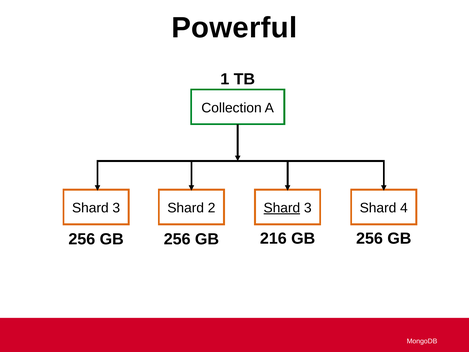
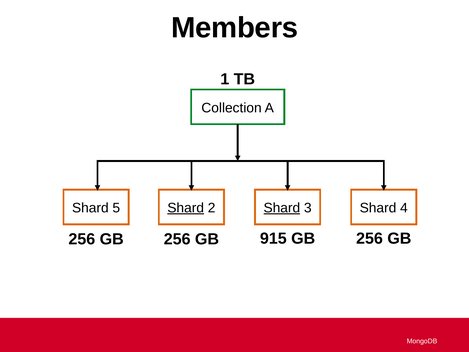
Powerful: Powerful -> Members
3 at (116, 208): 3 -> 5
Shard at (186, 208) underline: none -> present
216: 216 -> 915
